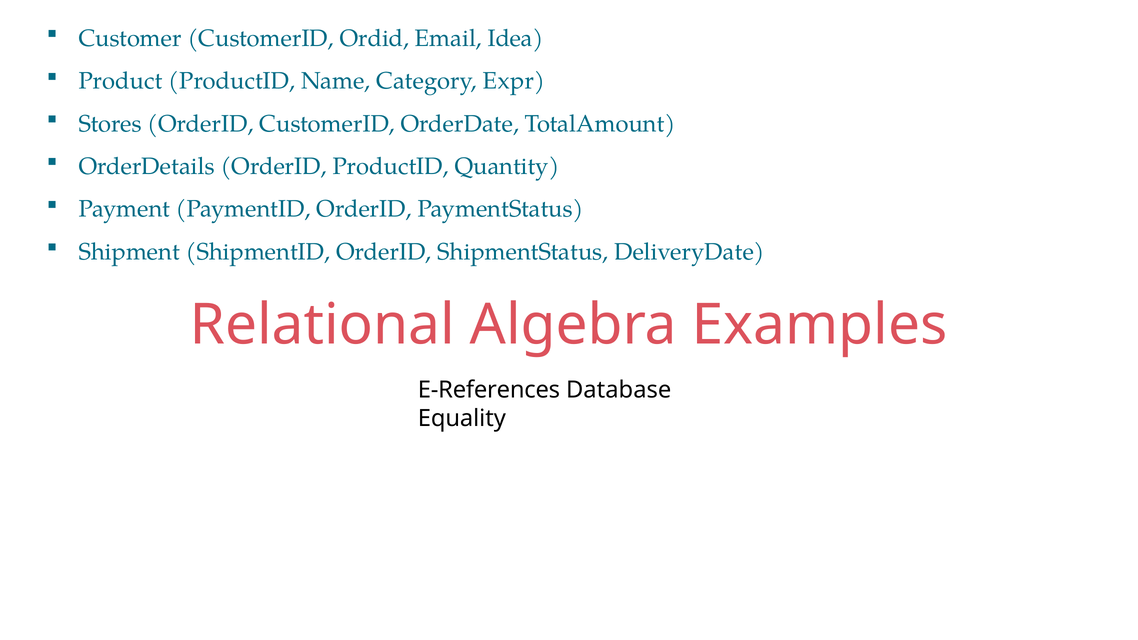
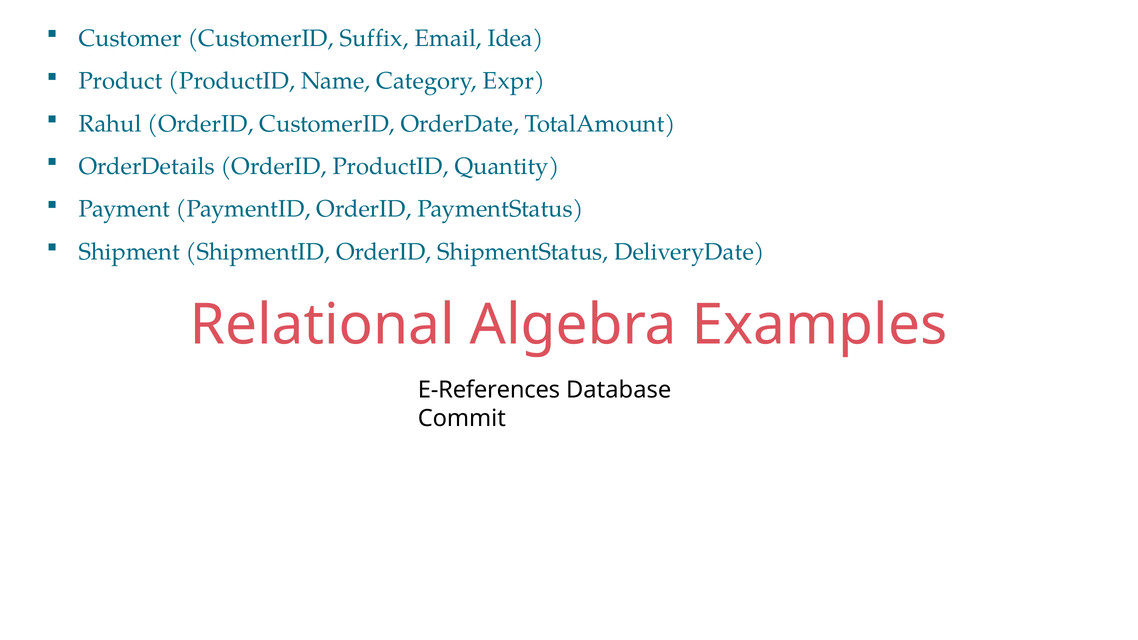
Ordid: Ordid -> Suffix
Stores: Stores -> Rahul
Equality: Equality -> Commit
